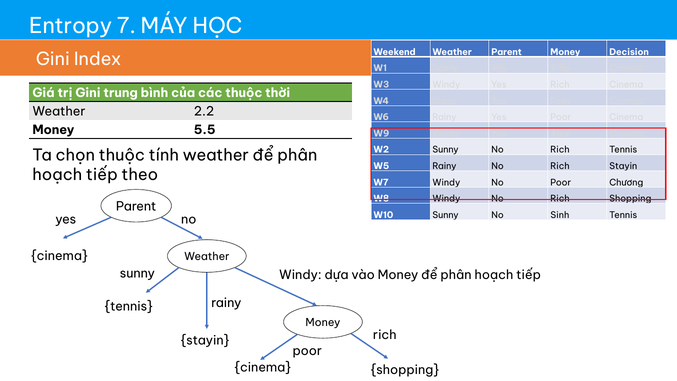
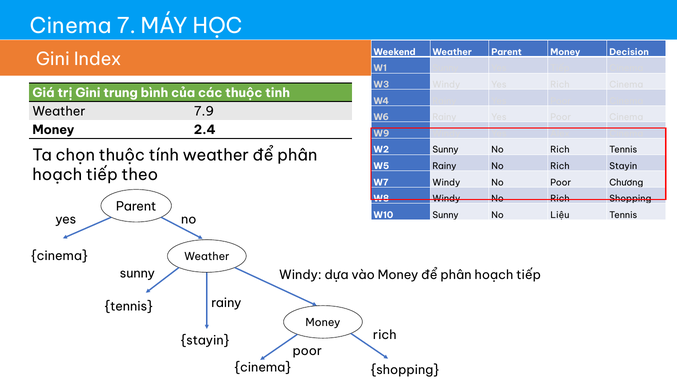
Entropy at (71, 26): Entropy -> Cinema
thời: thời -> tinh
2.2: 2.2 -> 7.9
5.5: 5.5 -> 2.4
Sinh: Sinh -> Liệu
